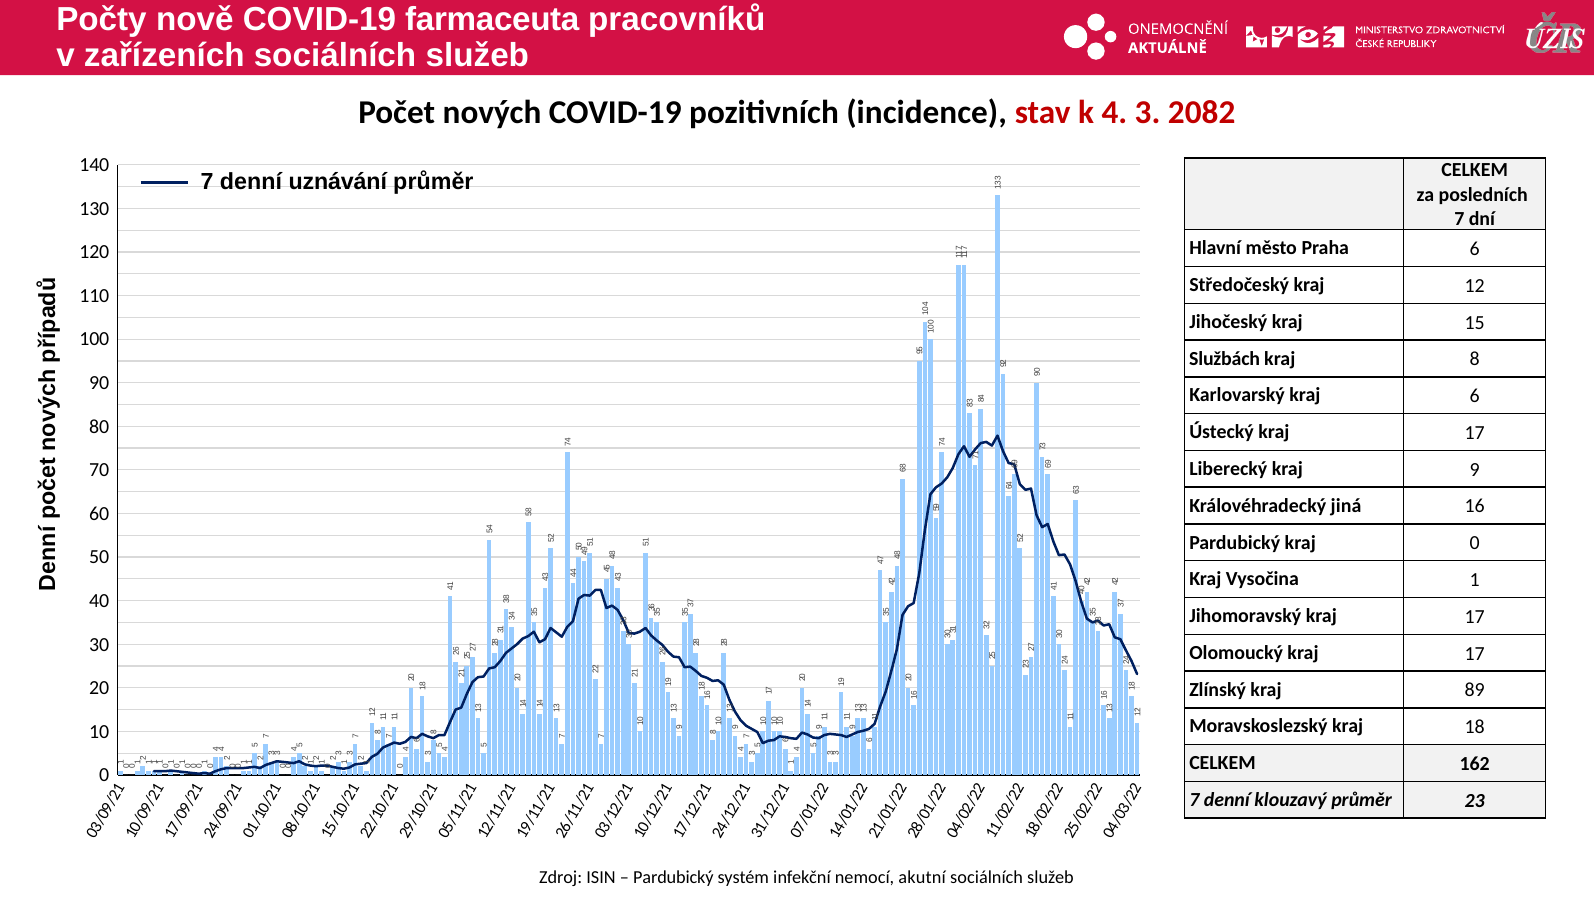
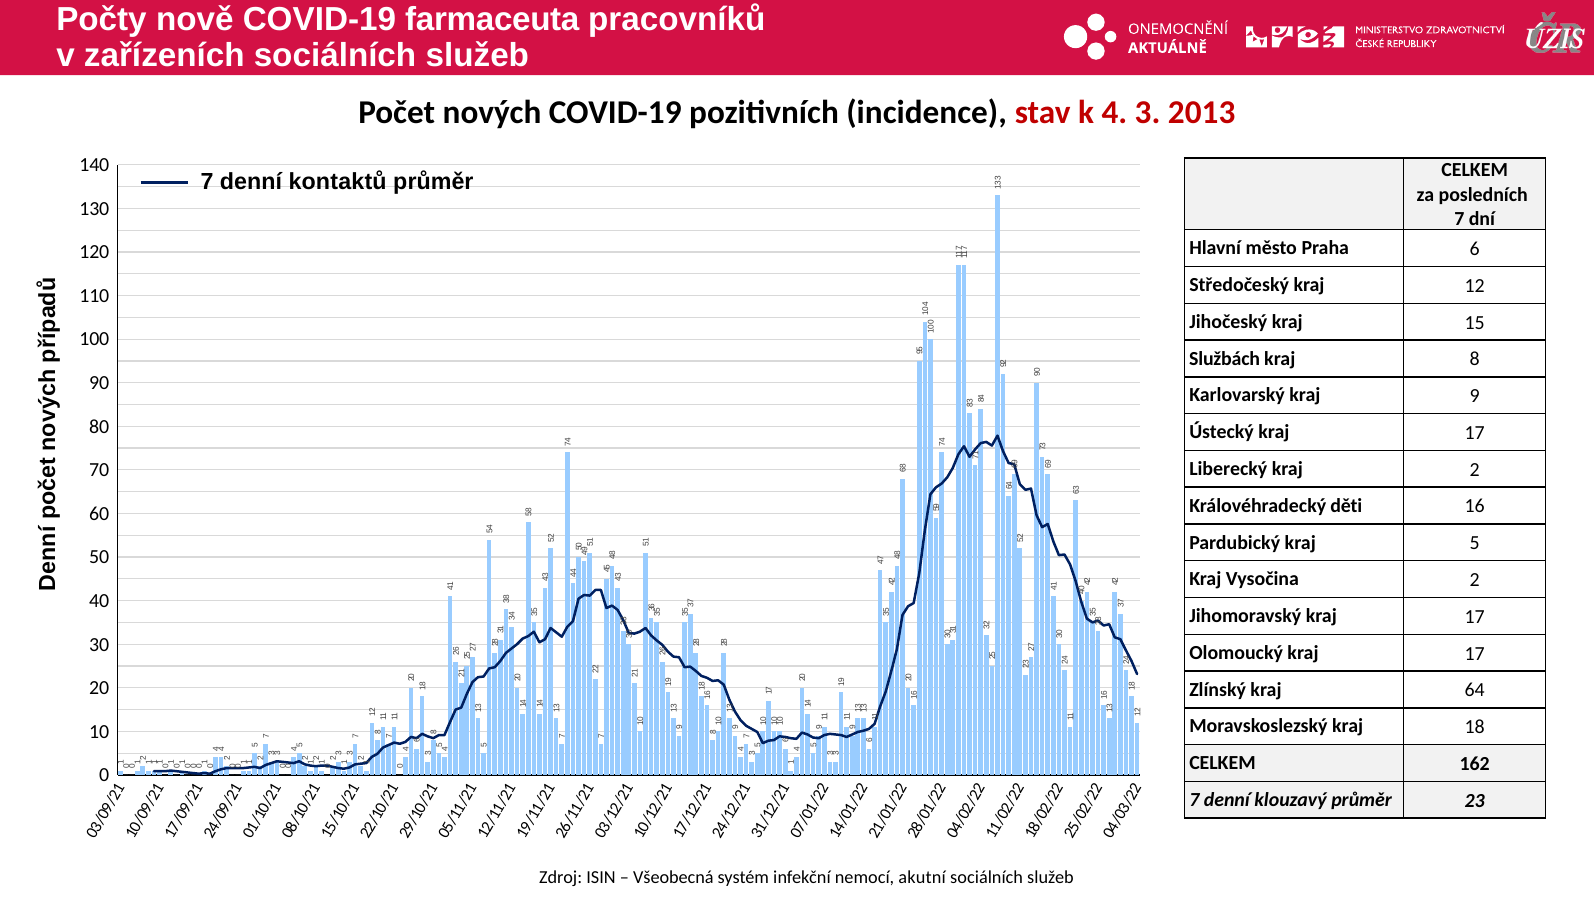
2082: 2082 -> 2013
uznávání: uznávání -> kontaktů
kraj 6: 6 -> 9
kraj 9: 9 -> 2
jiná: jiná -> děti
kraj 0: 0 -> 5
Vysočina 1: 1 -> 2
89: 89 -> 64
Pardubický at (673, 877): Pardubický -> Všeobecná
